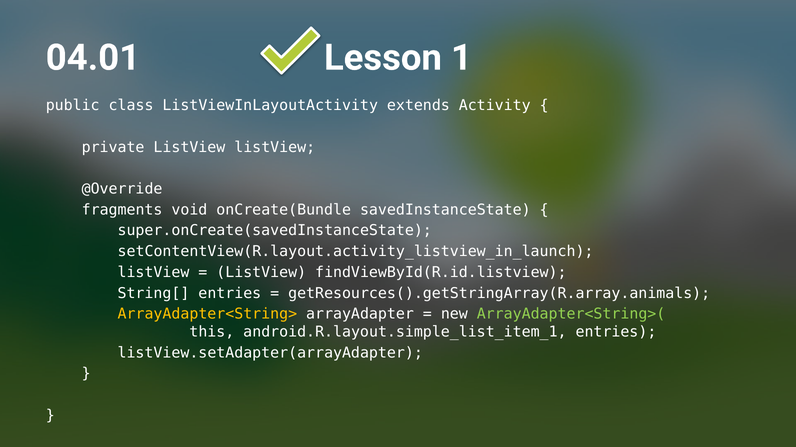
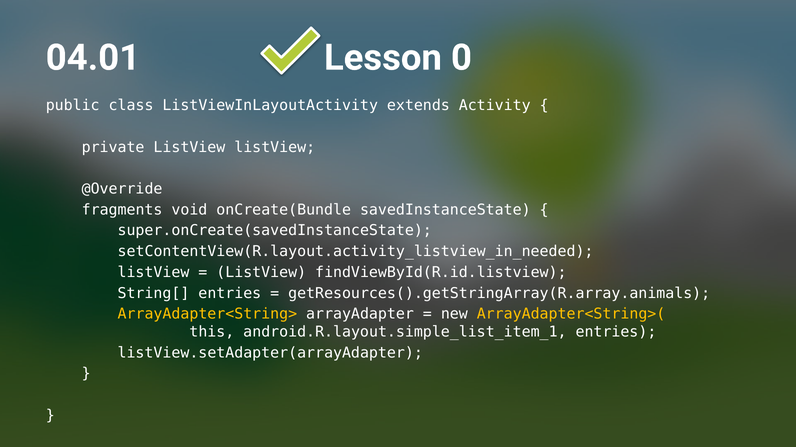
1: 1 -> 0
setContentView(R.layout.activity_listview_in_launch: setContentView(R.layout.activity_listview_in_launch -> setContentView(R.layout.activity_listview_in_needed
ArrayAdapter<String>( colour: light green -> yellow
